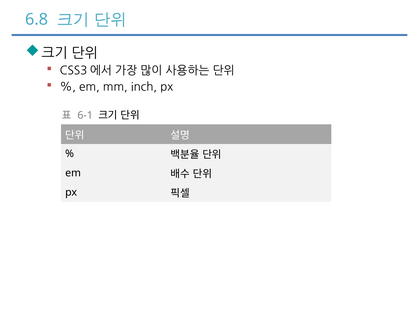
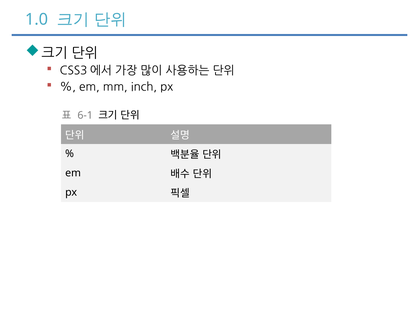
6.8: 6.8 -> 1.0
